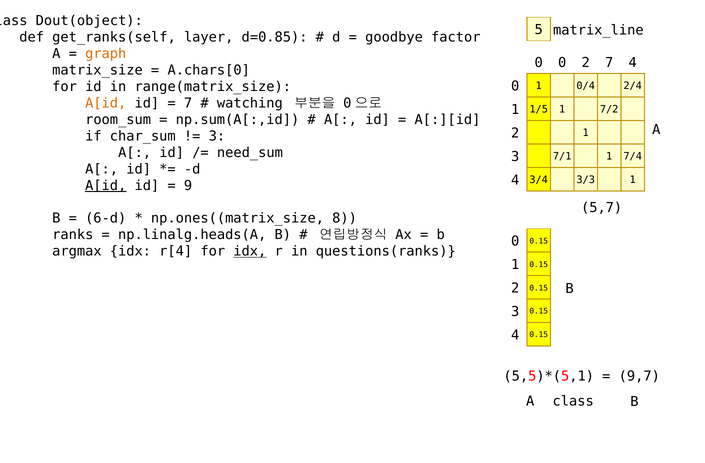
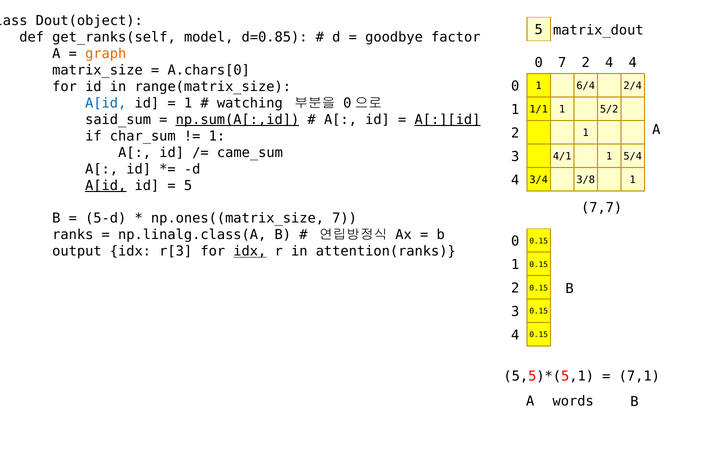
matrix_line: matrix_line -> matrix_dout
layer: layer -> model
0 0: 0 -> 7
2 7: 7 -> 4
0/4: 0/4 -> 6/4
A[id at (106, 103) colour: orange -> blue
7 at (188, 103): 7 -> 1
1/5: 1/5 -> 1/1
7/2: 7/2 -> 5/2
room_sum: room_sum -> said_sum
np.sum(A[:,id underline: none -> present
A[:][id underline: none -> present
3 at (217, 136): 3 -> 1
need_sum: need_sum -> came_sum
7/1: 7/1 -> 4/1
7/4: 7/4 -> 5/4
3/3: 3/3 -> 3/8
9 at (188, 186): 9 -> 5
5,7: 5,7 -> 7,7
6-d: 6-d -> 5-d
np.ones((matrix_size 8: 8 -> 7
np.linalg.heads(A: np.linalg.heads(A -> np.linalg.class(A
argmax: argmax -> output
r[4: r[4 -> r[3
questions(ranks: questions(ranks -> attention(ranks
9,7: 9,7 -> 7,1
A class: class -> words
